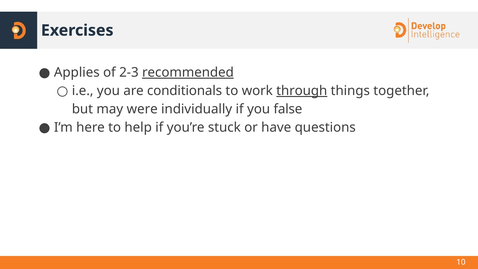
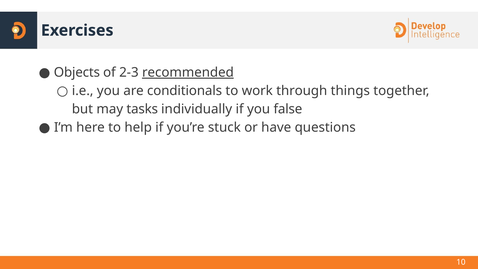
Applies: Applies -> Objects
through underline: present -> none
were: were -> tasks
